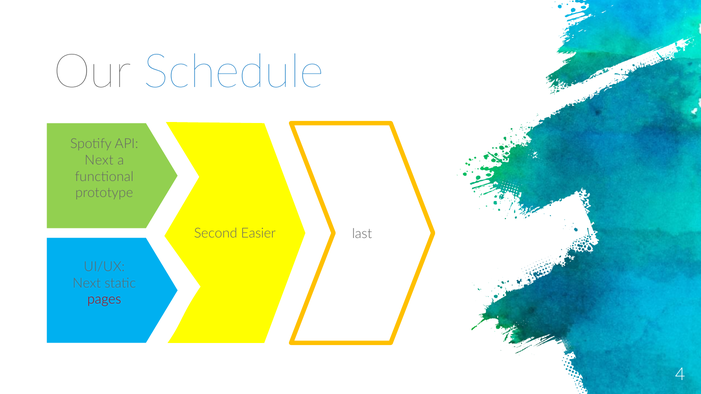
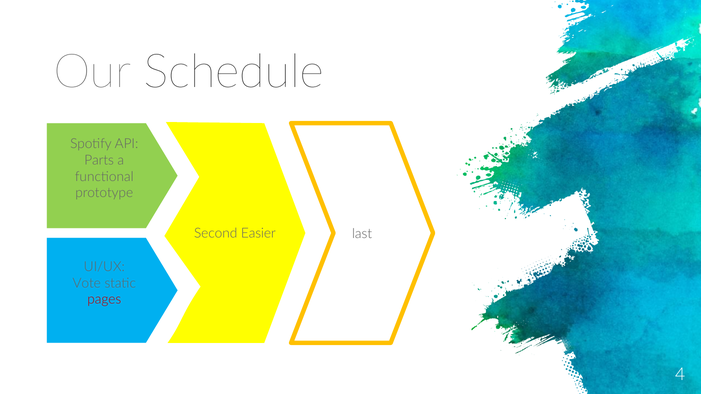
Schedule colour: blue -> black
Next at (99, 160): Next -> Parts
Next at (87, 283): Next -> Vote
